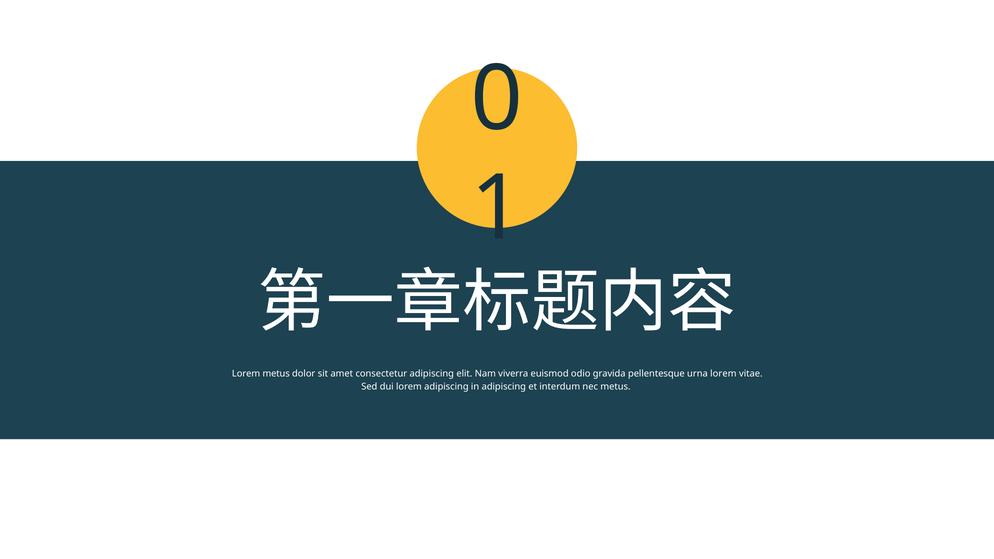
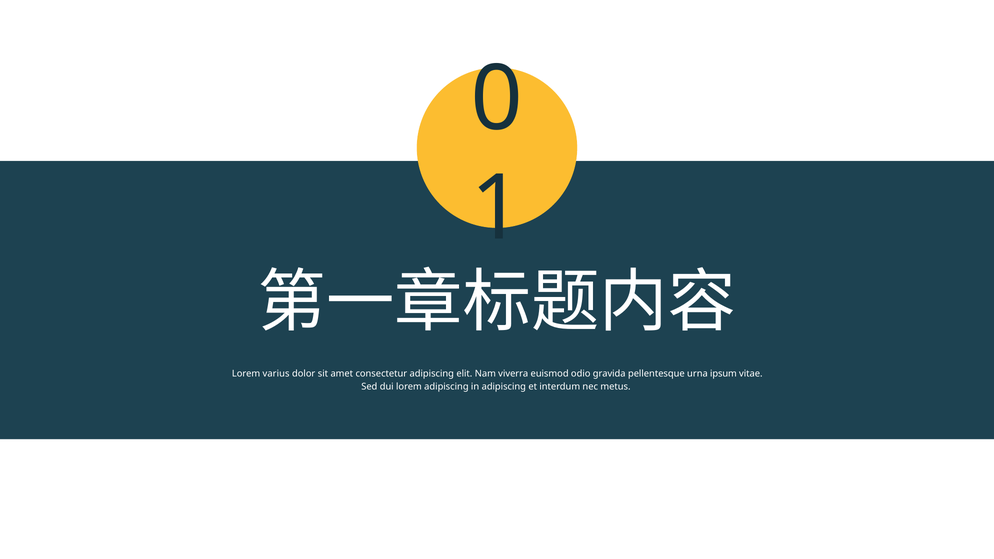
Lorem metus: metus -> varius
urna lorem: lorem -> ipsum
